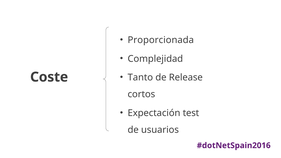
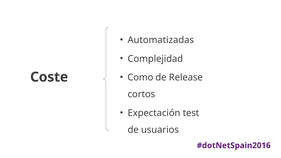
Proporcionada: Proporcionada -> Automatizadas
Tanto: Tanto -> Como
